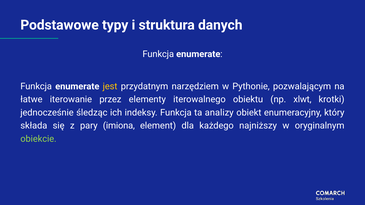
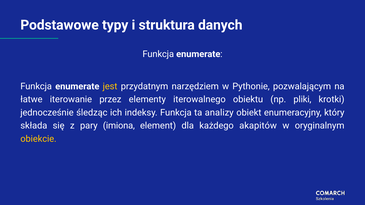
xlwt: xlwt -> pliki
najniższy: najniższy -> akapitów
obiekcie colour: light green -> yellow
